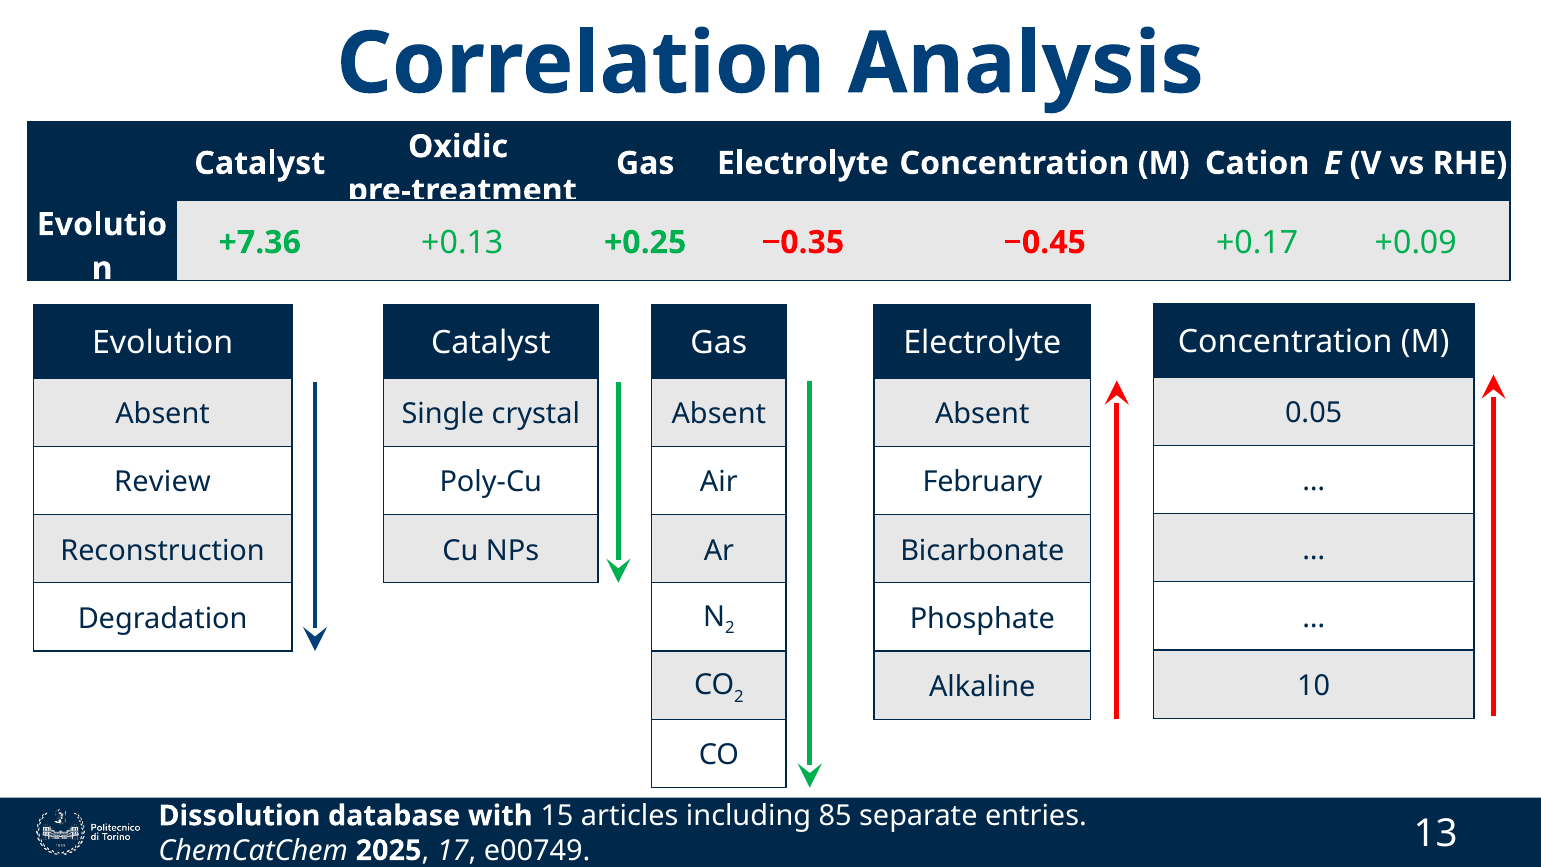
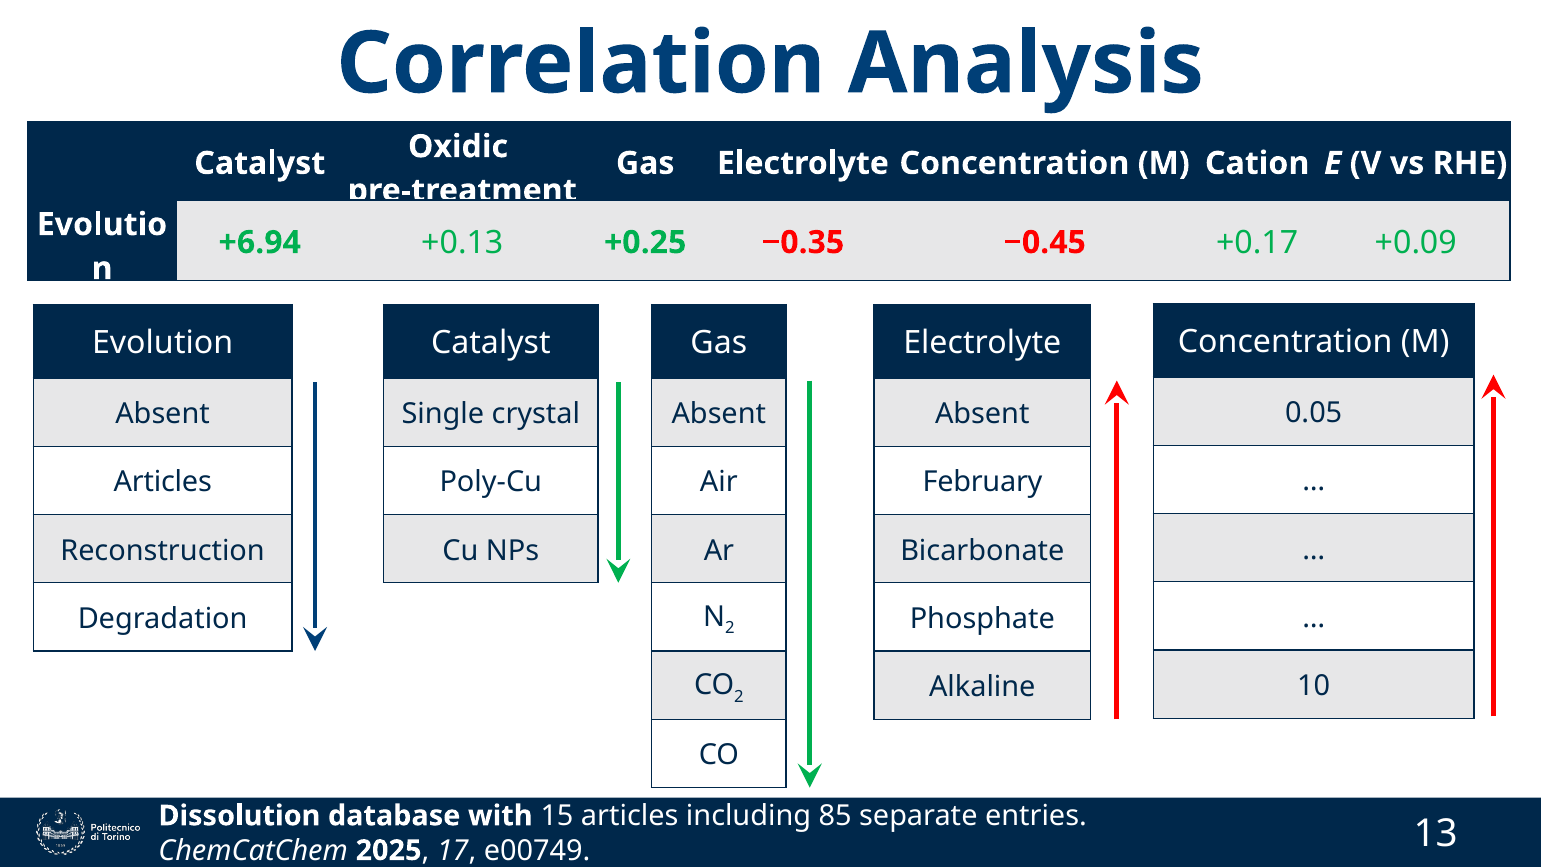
+7.36: +7.36 -> +6.94
Review at (162, 482): Review -> Articles
